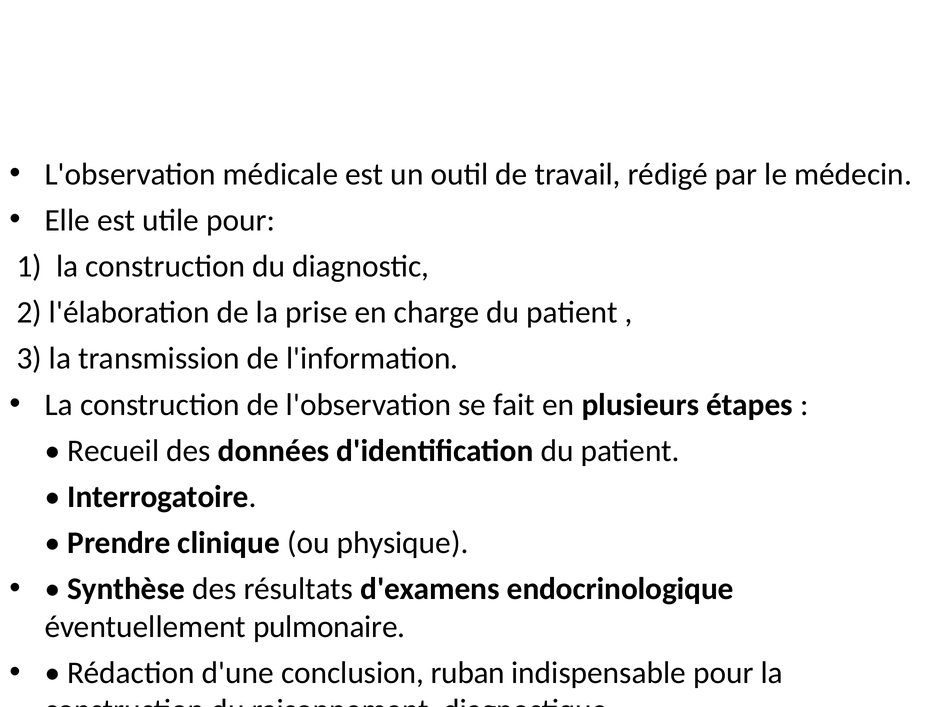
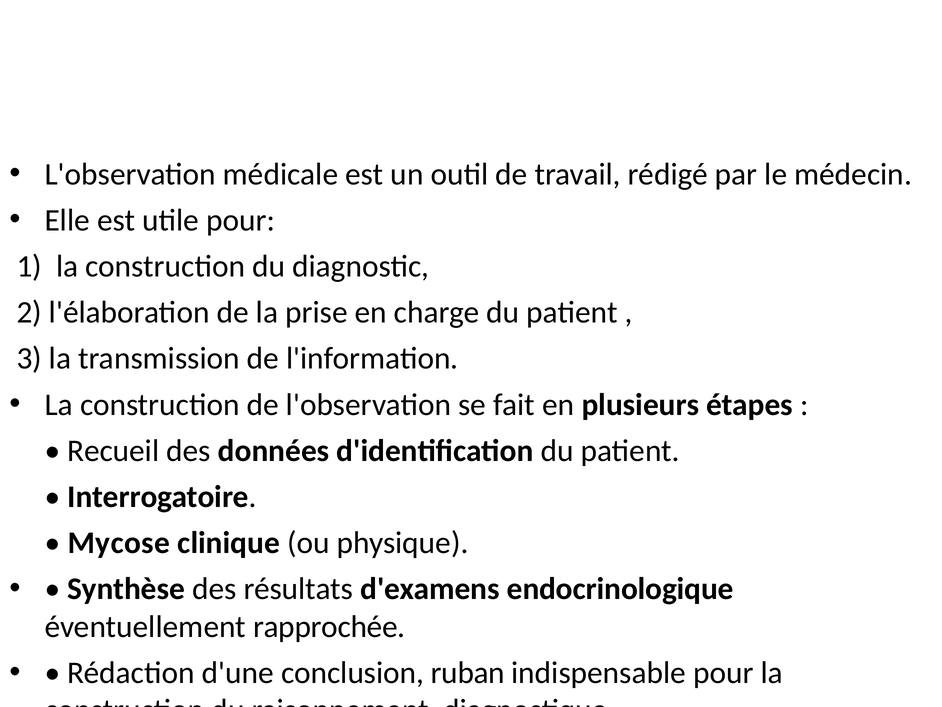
Prendre: Prendre -> Mycose
pulmonaire: pulmonaire -> rapprochée
